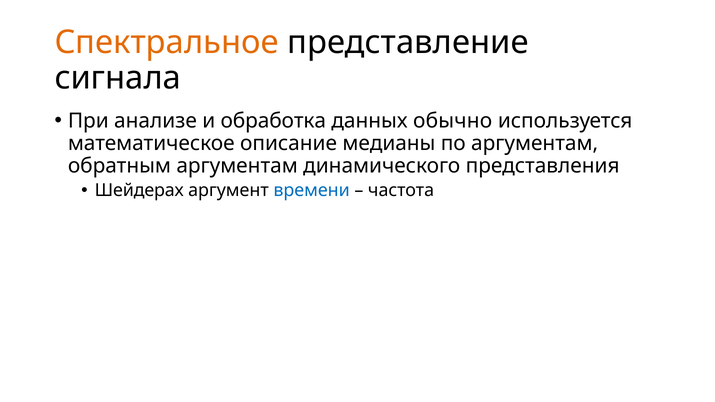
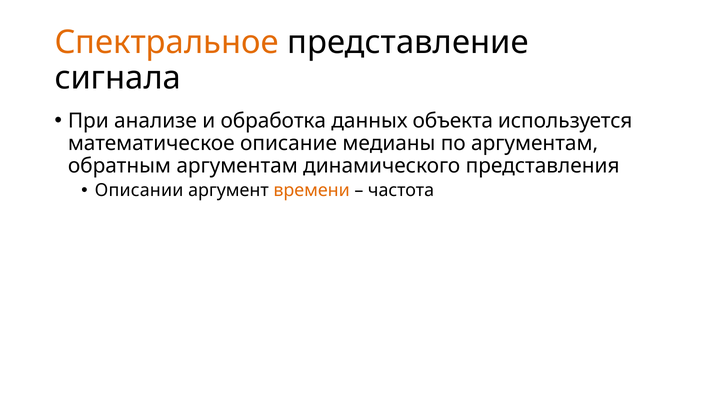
обычно: обычно -> объекта
Шейдерах: Шейдерах -> Описании
времени colour: blue -> orange
